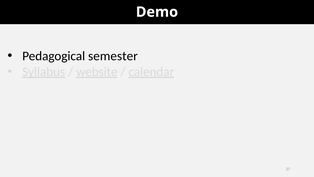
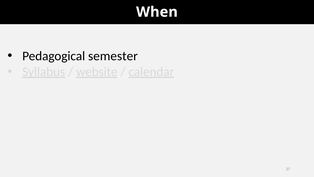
Demo: Demo -> When
